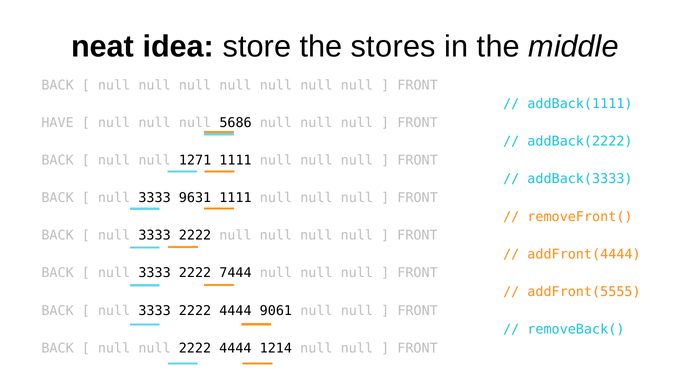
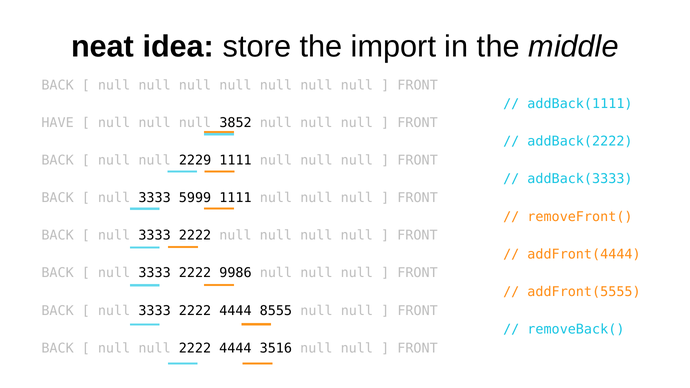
stores: stores -> import
5686: 5686 -> 3852
1271: 1271 -> 2229
9631: 9631 -> 5999
7444: 7444 -> 9986
9061: 9061 -> 8555
1214: 1214 -> 3516
